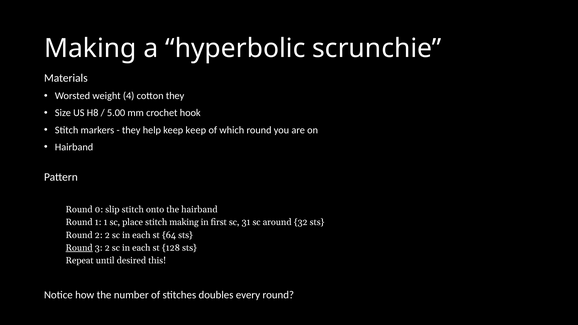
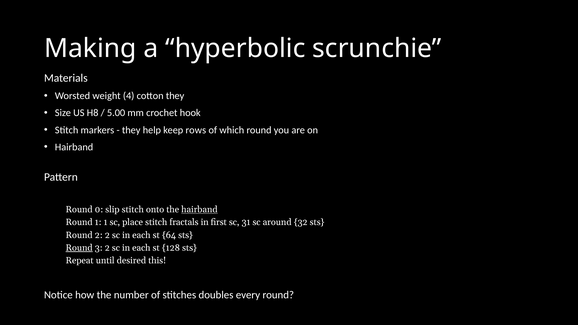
keep keep: keep -> rows
hairband at (199, 210) underline: none -> present
stitch making: making -> fractals
